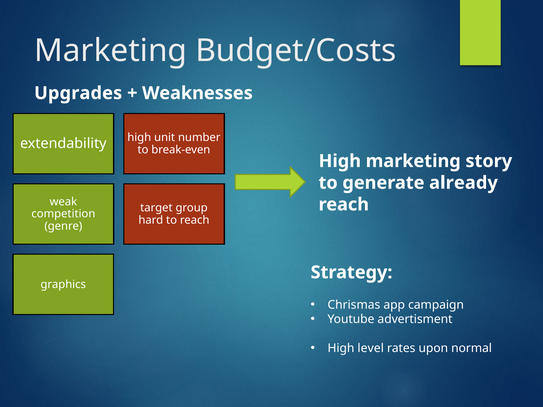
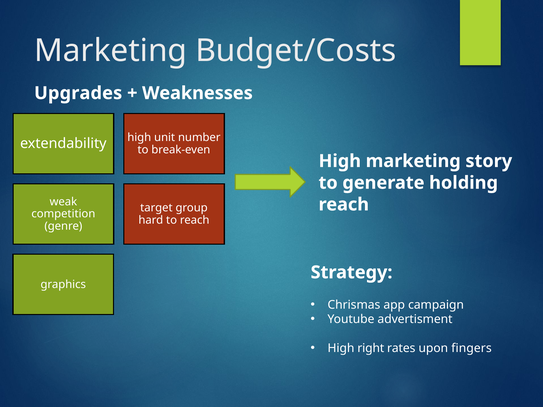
already: already -> holding
level: level -> right
normal: normal -> fingers
